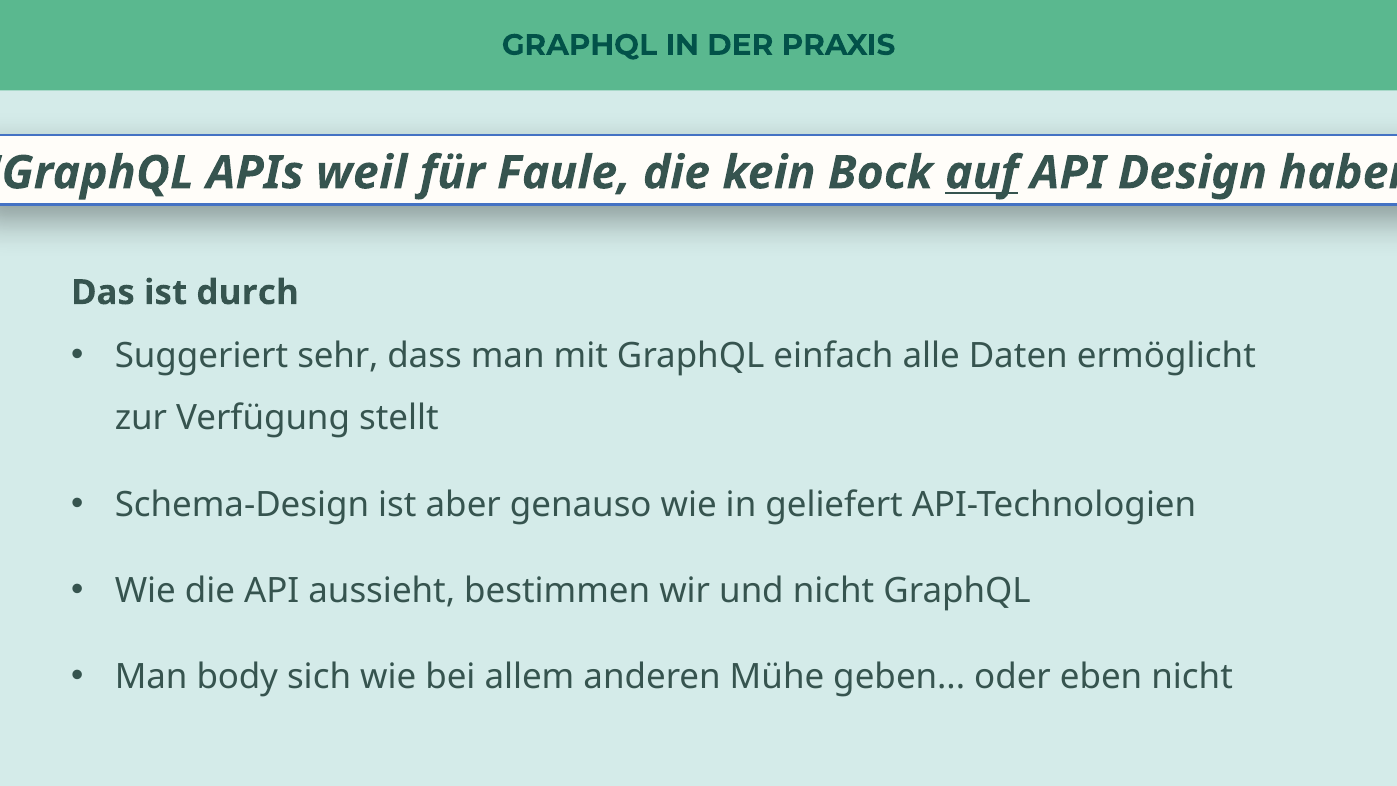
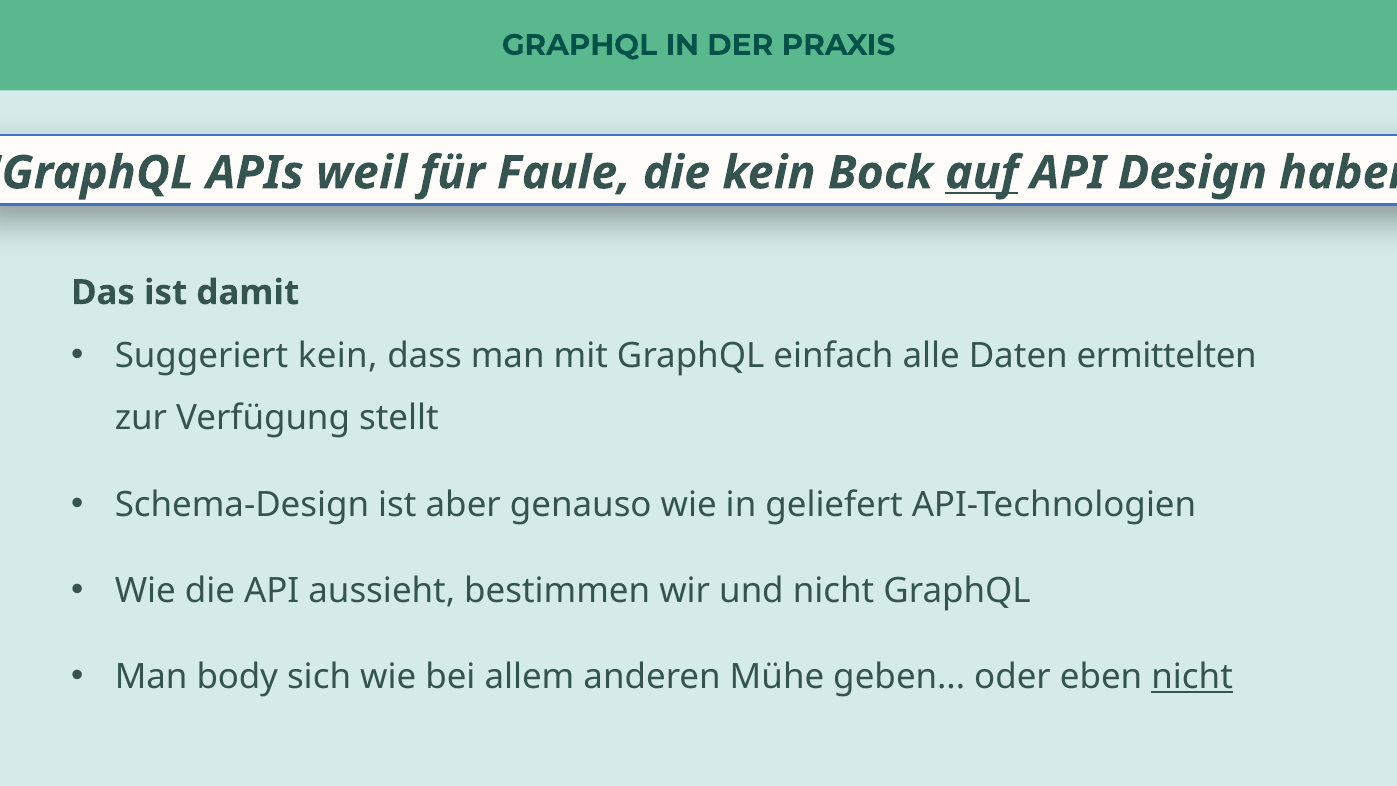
durch: durch -> damit
Suggeriert sehr: sehr -> kein
ermöglicht: ermöglicht -> ermittelten
nicht at (1192, 677) underline: none -> present
